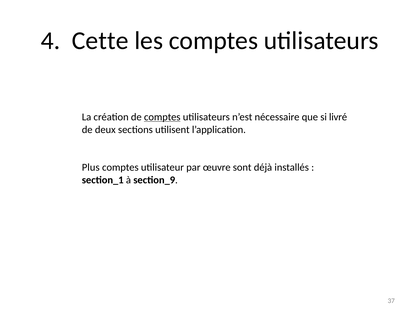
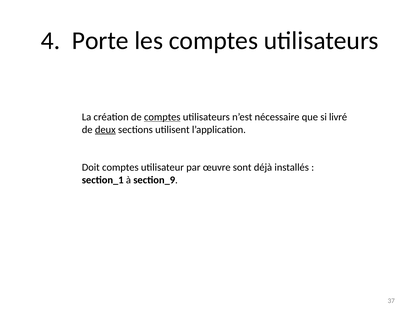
Cette: Cette -> Porte
deux underline: none -> present
Plus: Plus -> Doit
